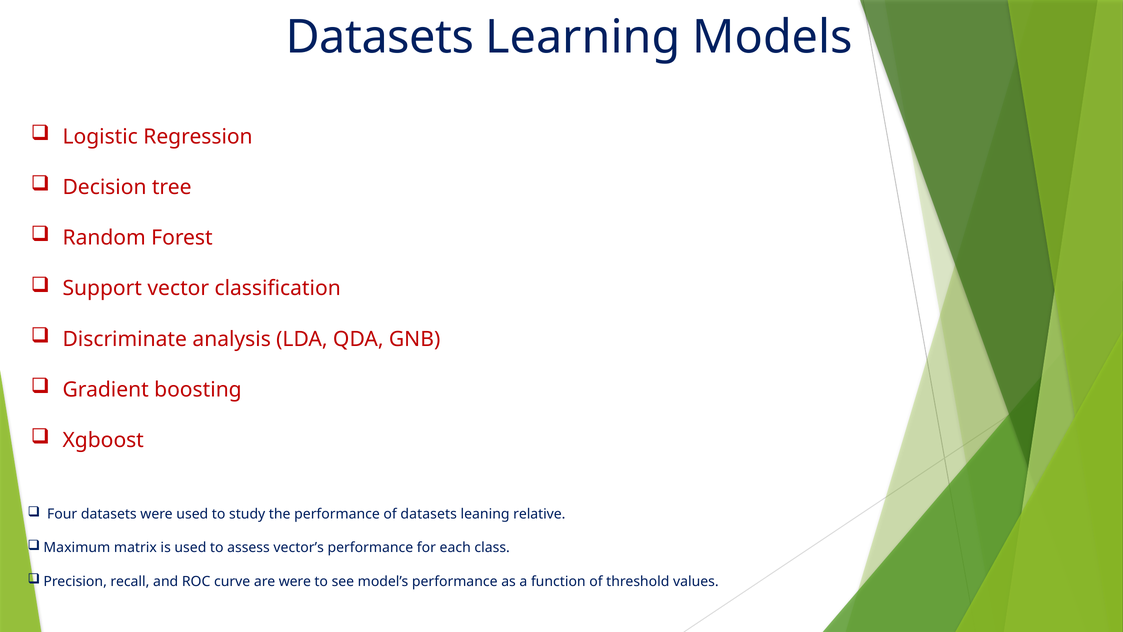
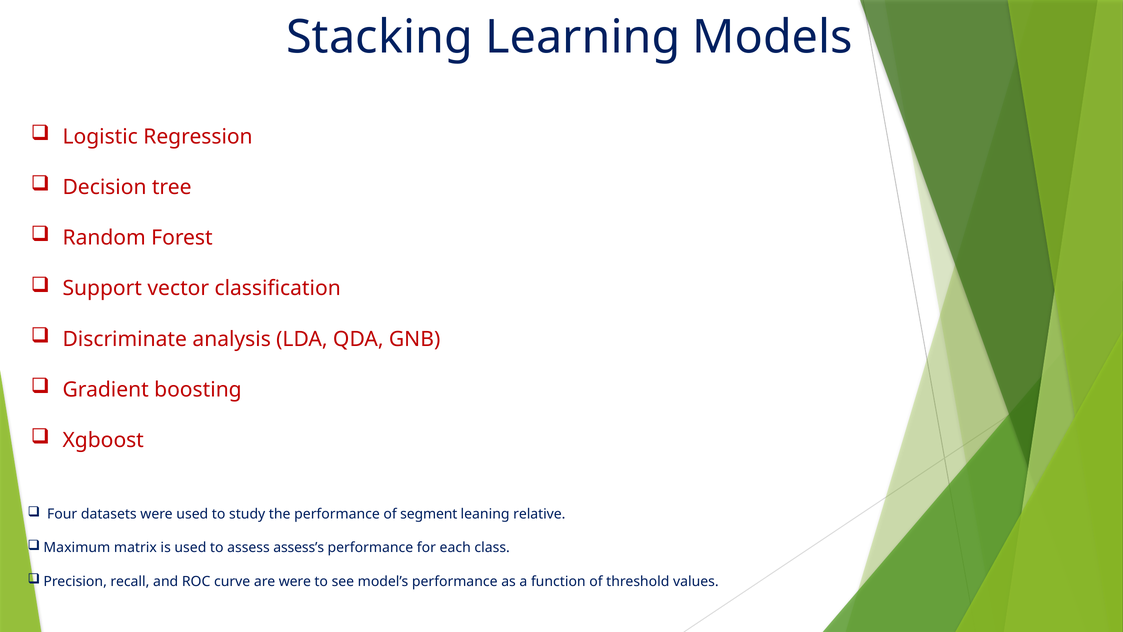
Datasets at (380, 37): Datasets -> Stacking
of datasets: datasets -> segment
vector’s: vector’s -> assess’s
